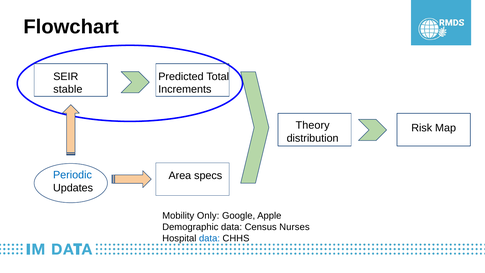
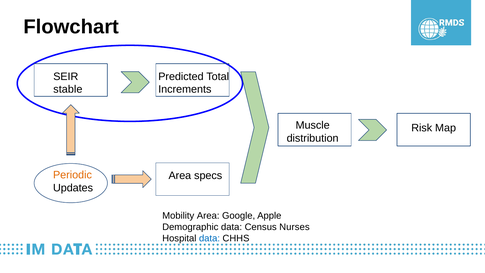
Theory: Theory -> Muscle
Periodic colour: blue -> orange
Mobility Only: Only -> Area
